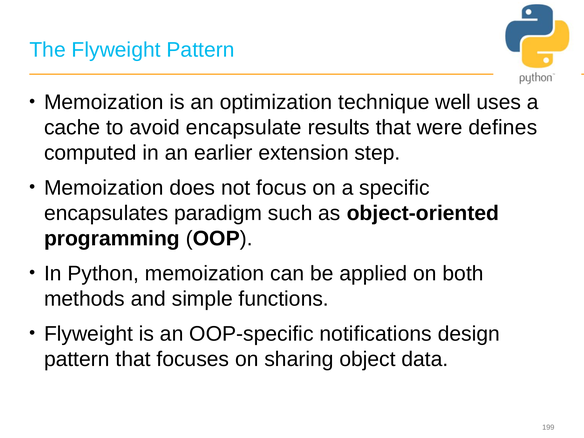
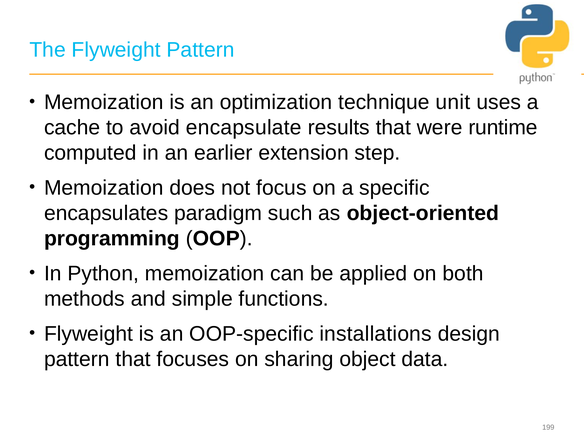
well: well -> unit
defines: defines -> runtime
notifications: notifications -> installations
